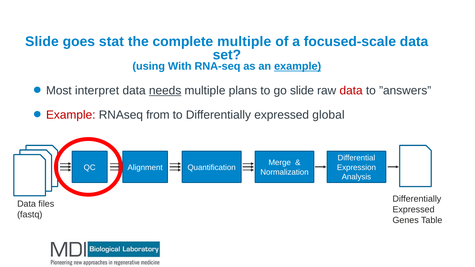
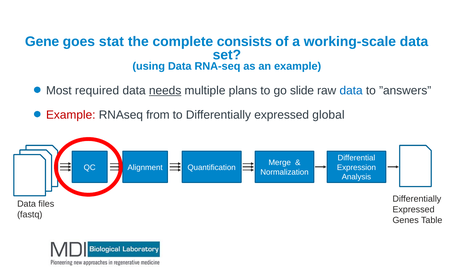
Slide at (42, 42): Slide -> Gene
complete multiple: multiple -> consists
focused-scale: focused-scale -> working-scale
using With: With -> Data
example at (298, 66) underline: present -> none
interpret: interpret -> required
data at (351, 91) colour: red -> blue
